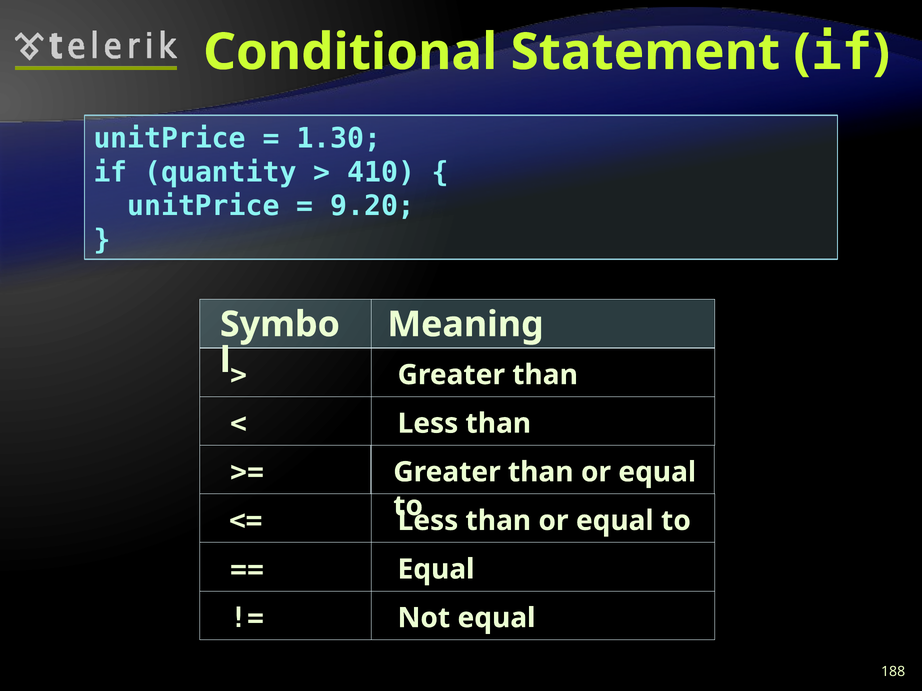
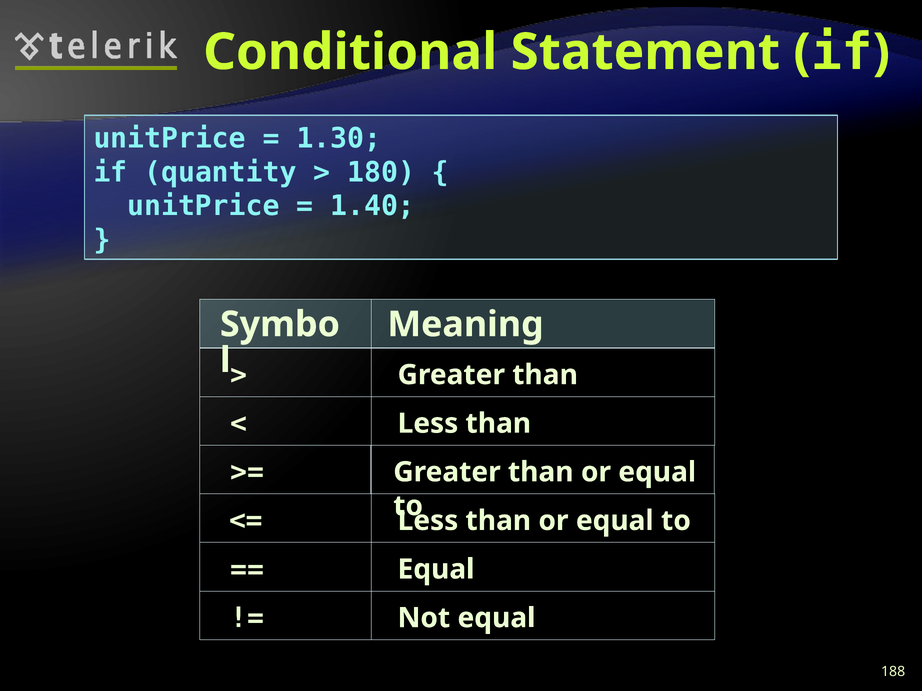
410: 410 -> 180
9.20: 9.20 -> 1.40
